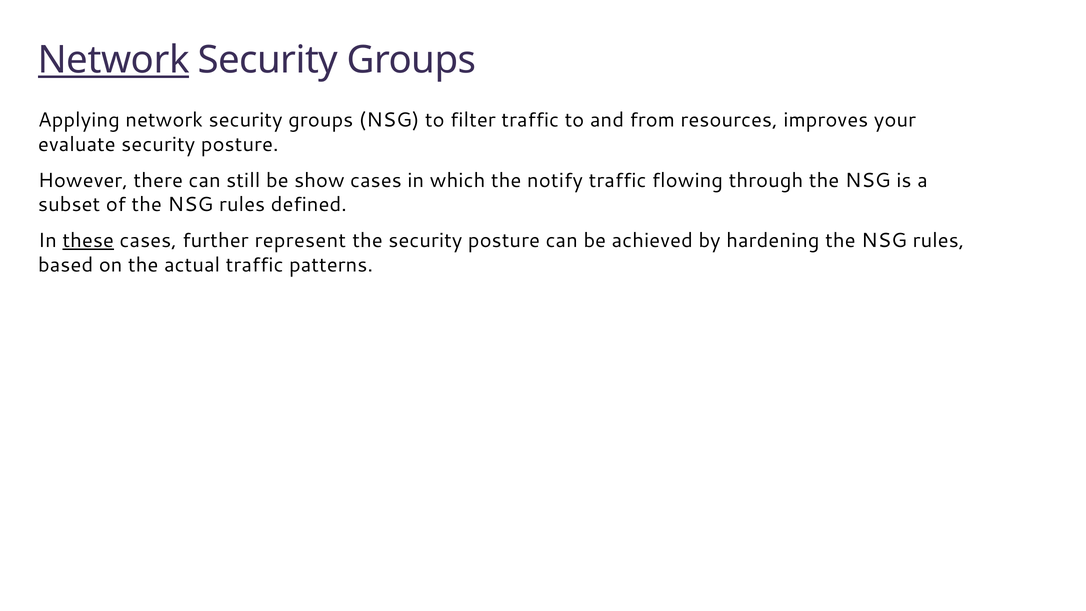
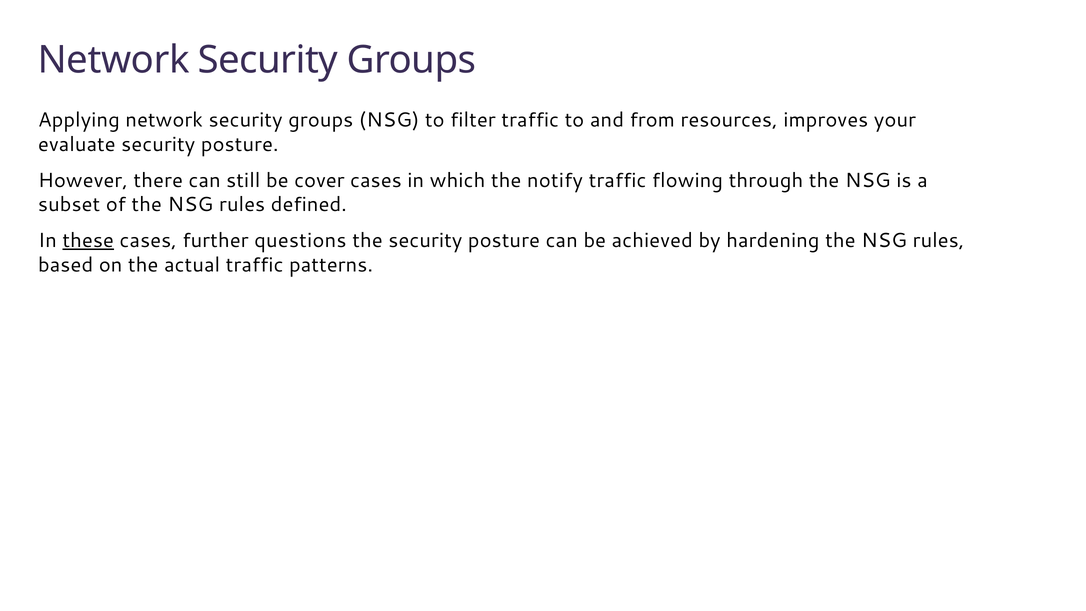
Network at (114, 60) underline: present -> none
show: show -> cover
represent: represent -> questions
